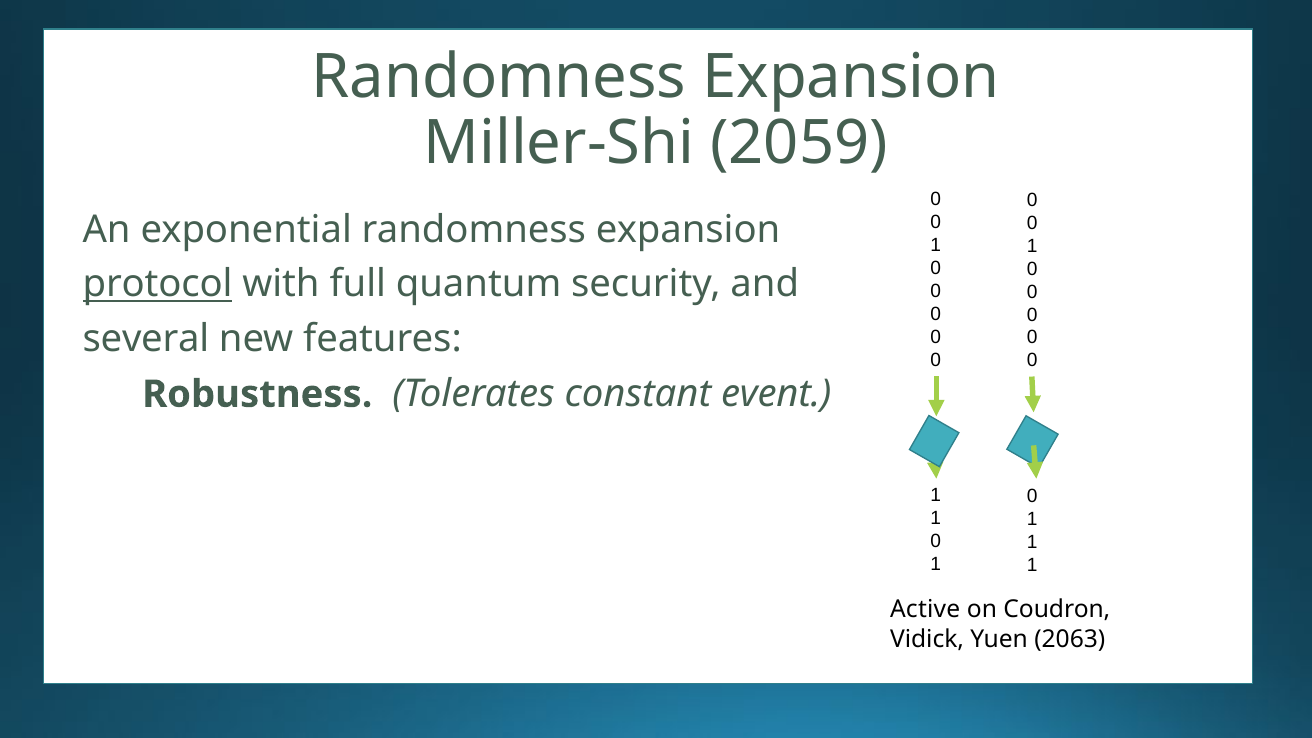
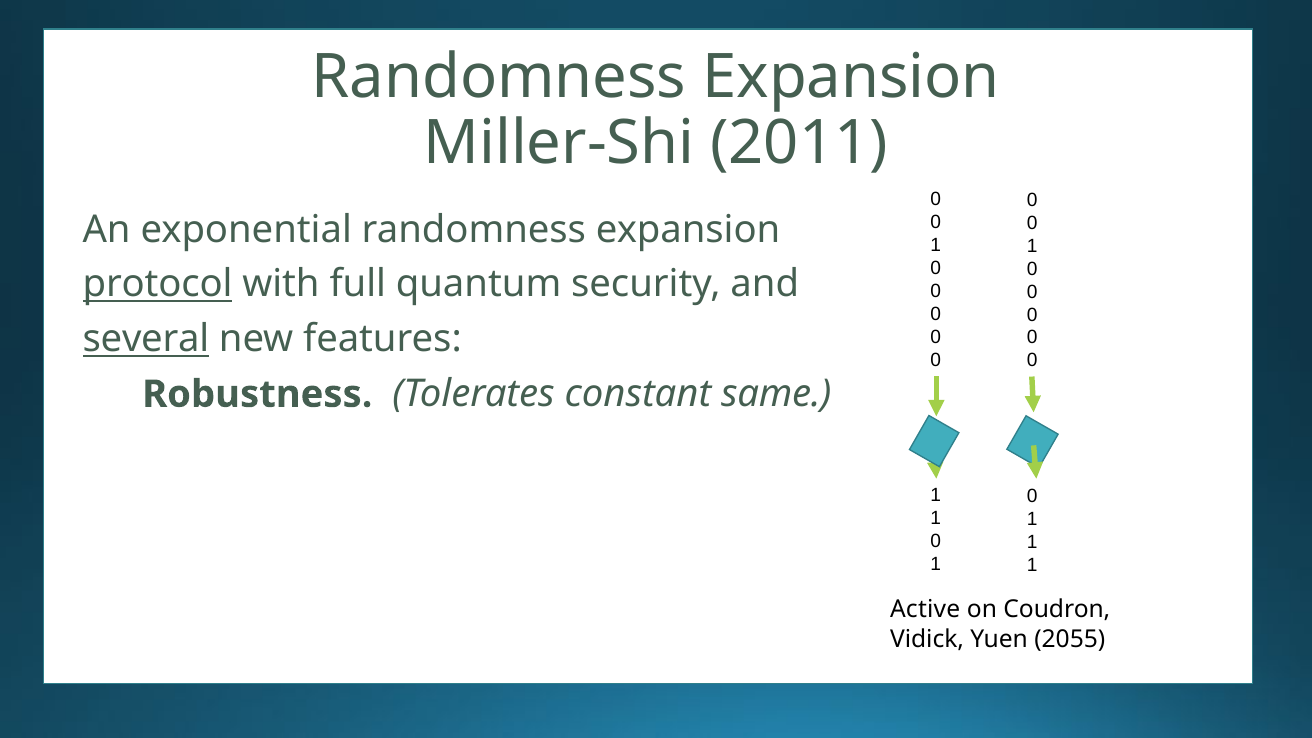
2059: 2059 -> 2011
several underline: none -> present
event: event -> same
2063: 2063 -> 2055
